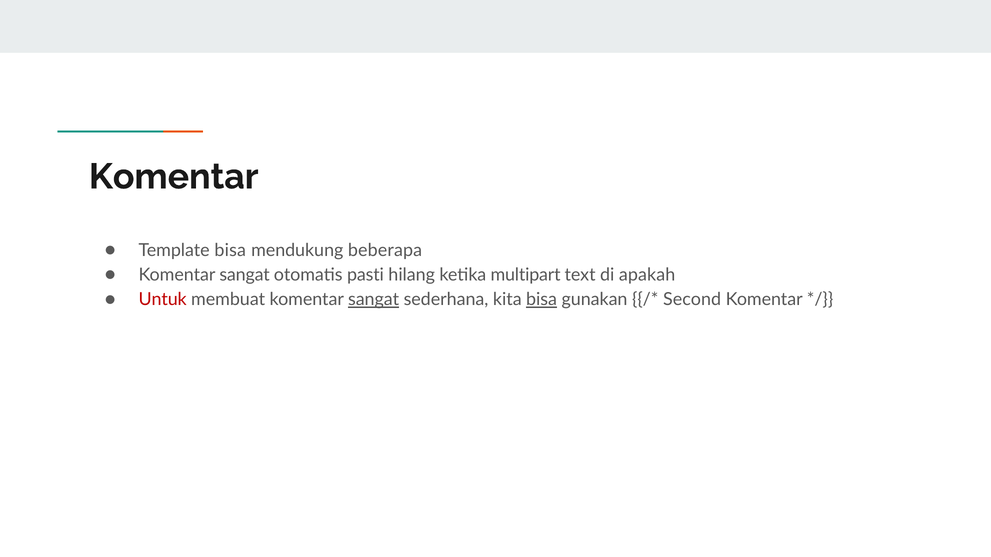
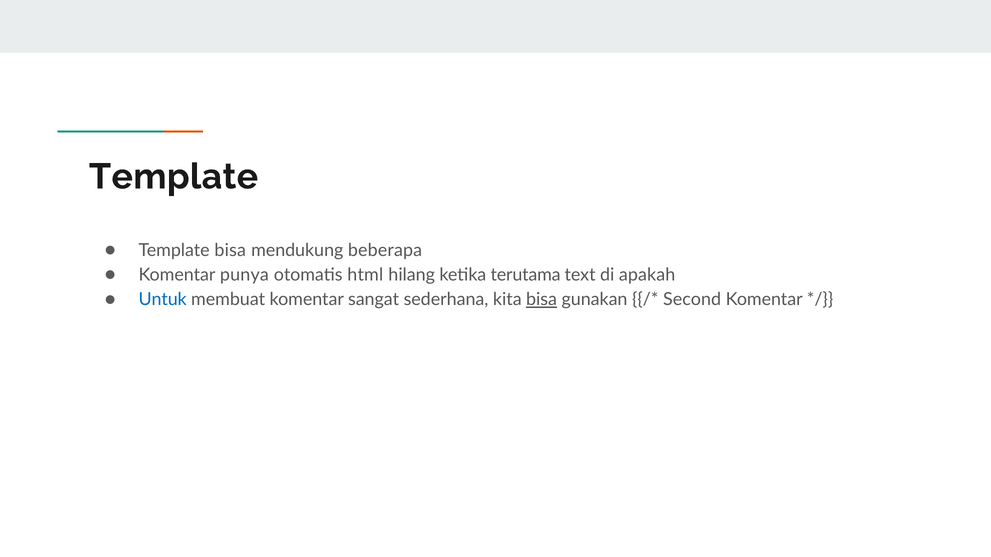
Komentar at (174, 177): Komentar -> Template
sangat at (245, 275): sangat -> punya
pasti: pasti -> html
multipart: multipart -> terutama
Untuk colour: red -> blue
sangat at (374, 300) underline: present -> none
